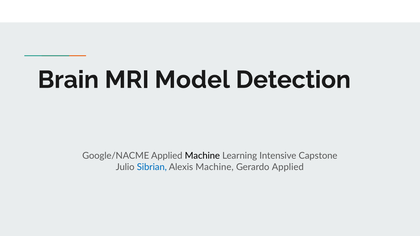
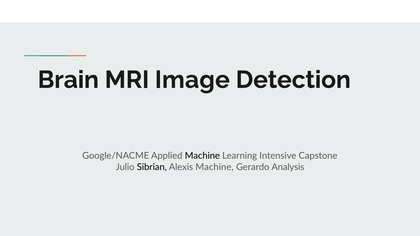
Model: Model -> Image
Sibrian colour: blue -> black
Gerardo Applied: Applied -> Analysis
